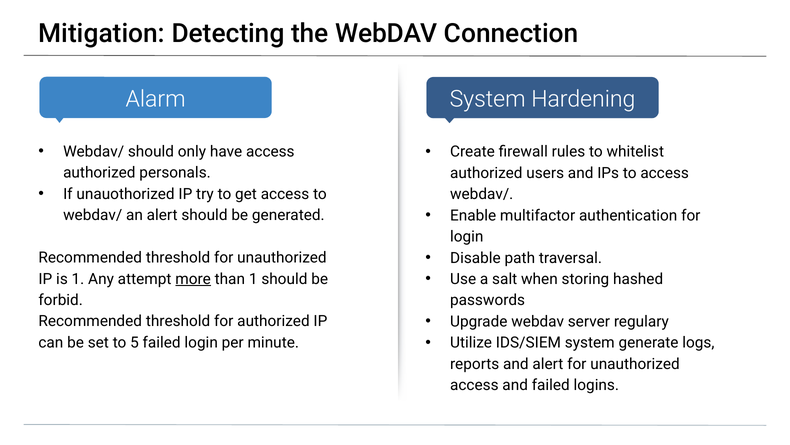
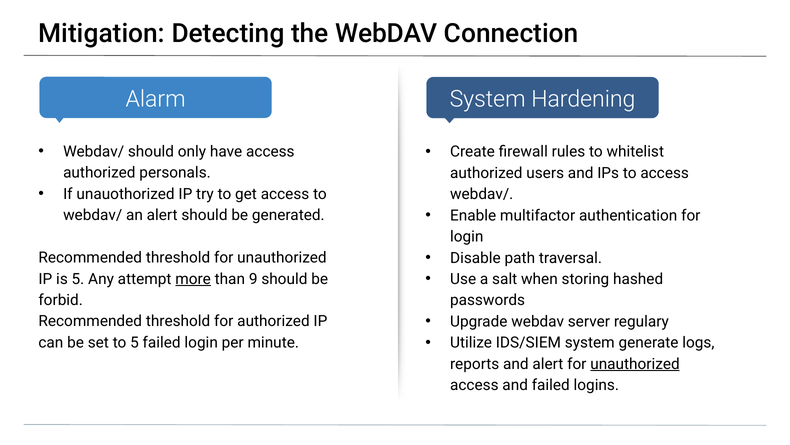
is 1: 1 -> 5
than 1: 1 -> 9
unauthorized at (635, 363) underline: none -> present
